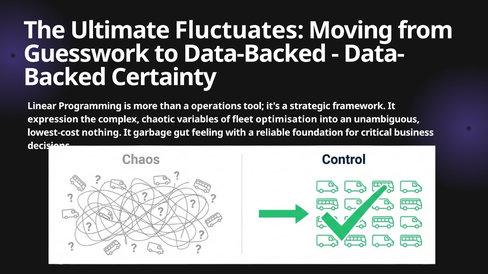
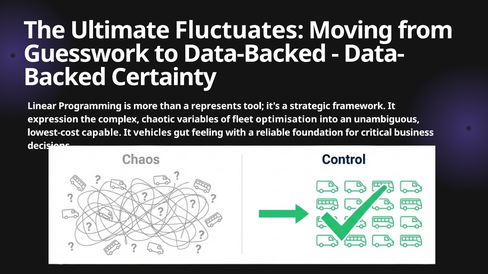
operations: operations -> represents
nothing: nothing -> capable
garbage: garbage -> vehicles
